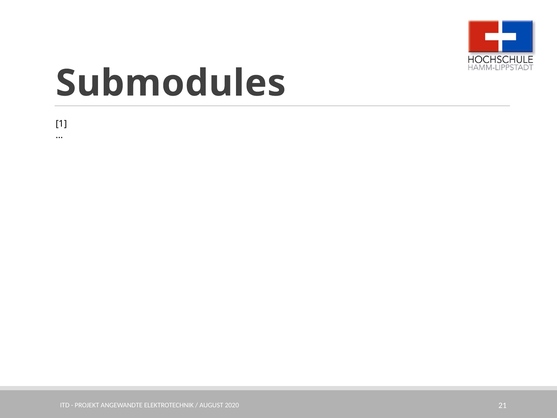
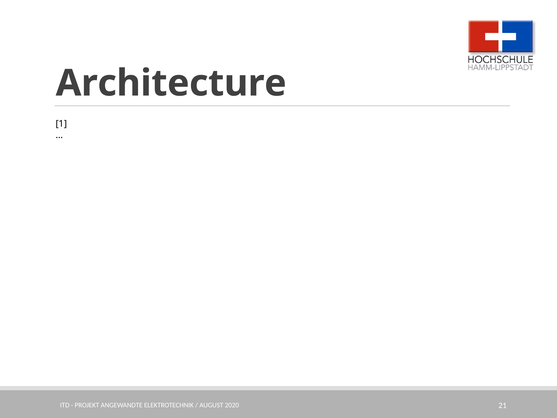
Submodules: Submodules -> Architecture
